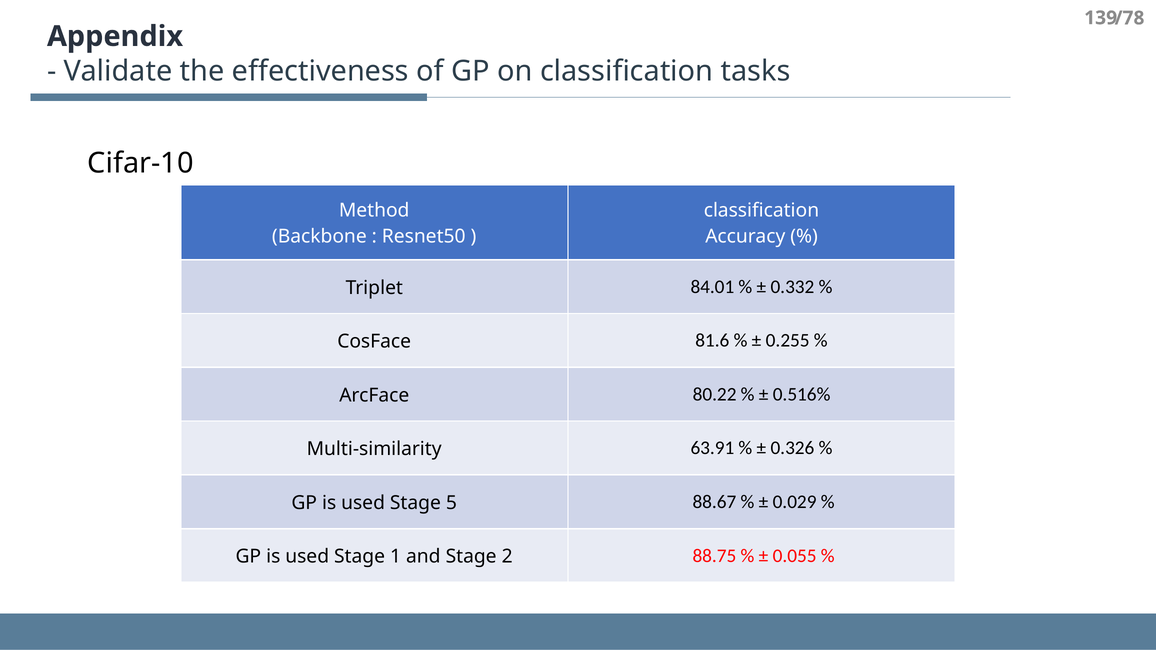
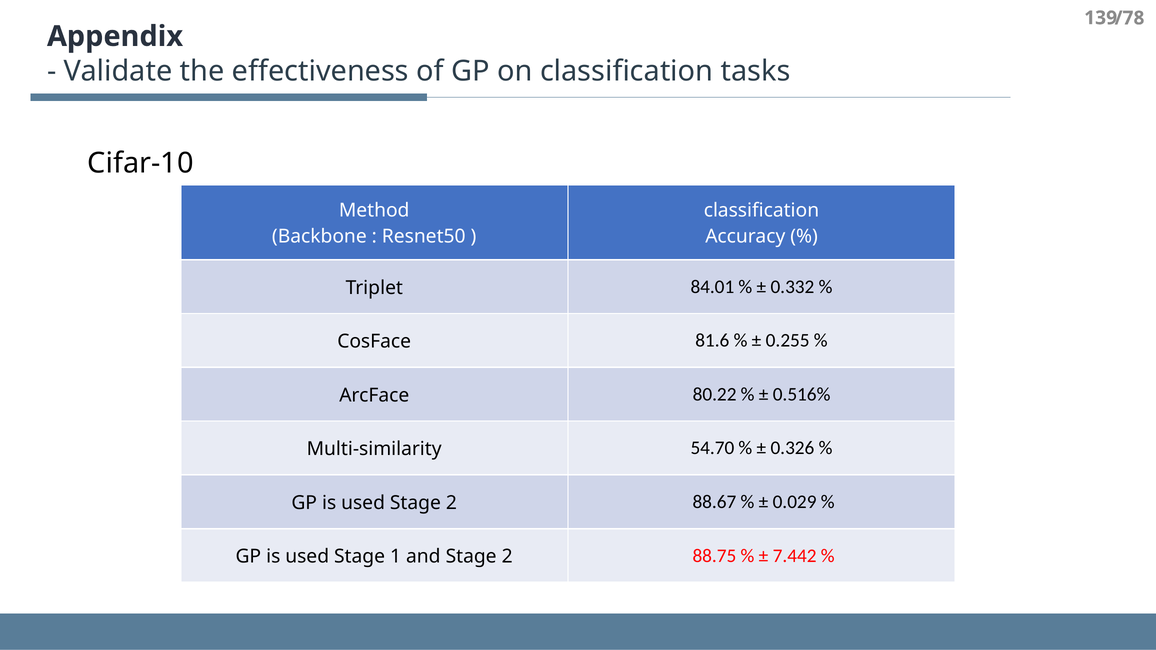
63.91: 63.91 -> 54.70
used Stage 5: 5 -> 2
0.055: 0.055 -> 7.442
